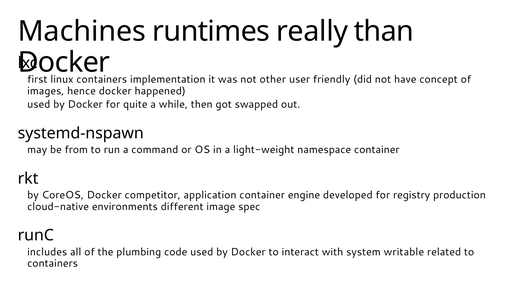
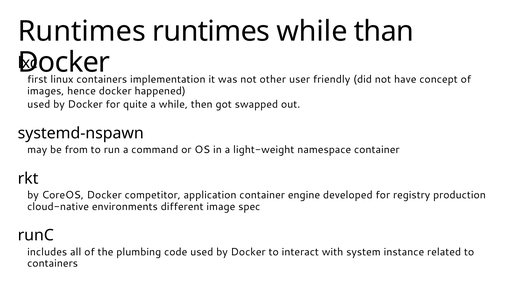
Machines at (82, 31): Machines -> Runtimes
runtimes really: really -> while
writable: writable -> instance
